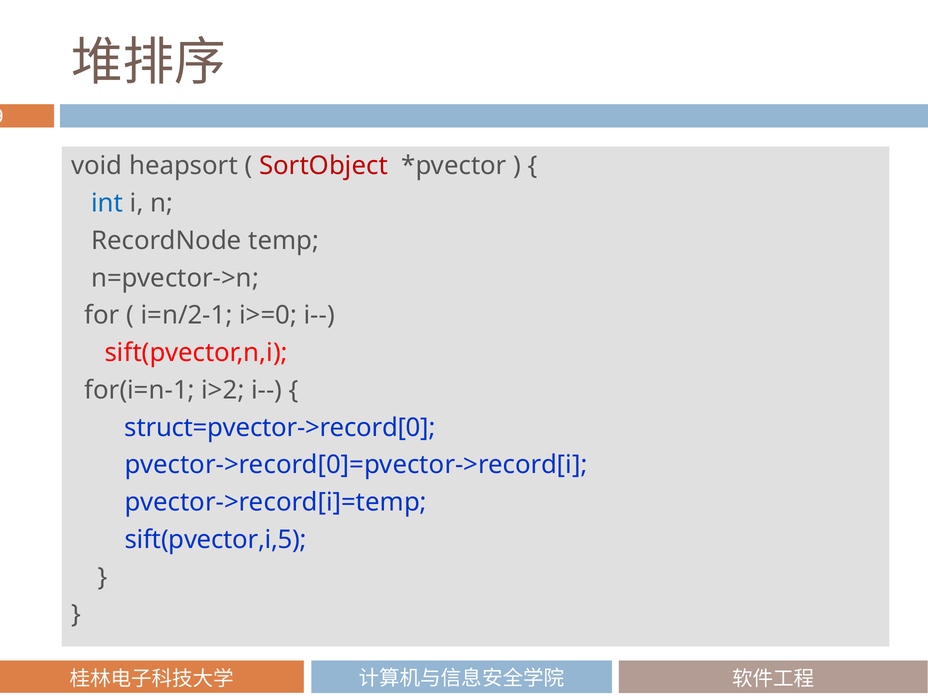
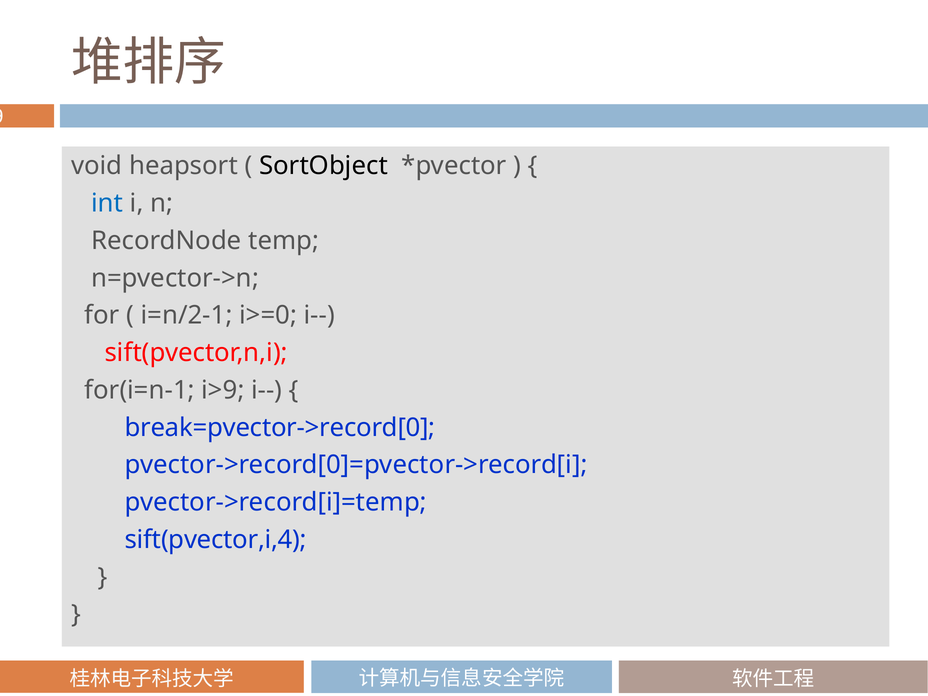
SortObject colour: red -> black
i>2: i>2 -> i>9
struct=pvector->record[0: struct=pvector->record[0 -> break=pvector->record[0
sift(pvector,i,5: sift(pvector,i,5 -> sift(pvector,i,4
